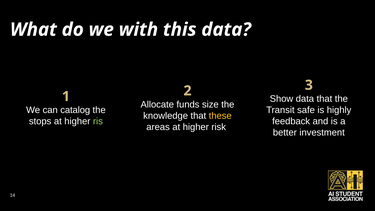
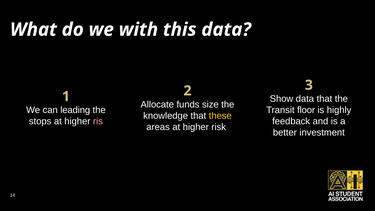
catalog: catalog -> leading
safe: safe -> floor
ris colour: light green -> pink
